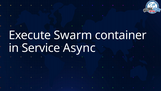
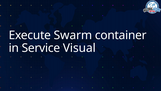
Async: Async -> Visual
